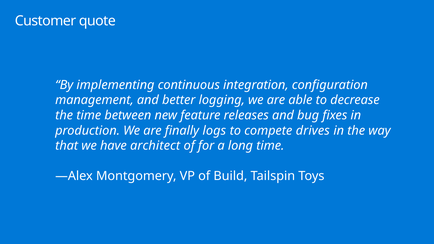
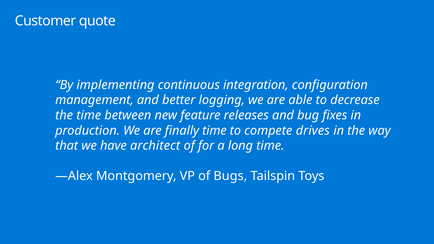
finally logs: logs -> time
Build: Build -> Bugs
